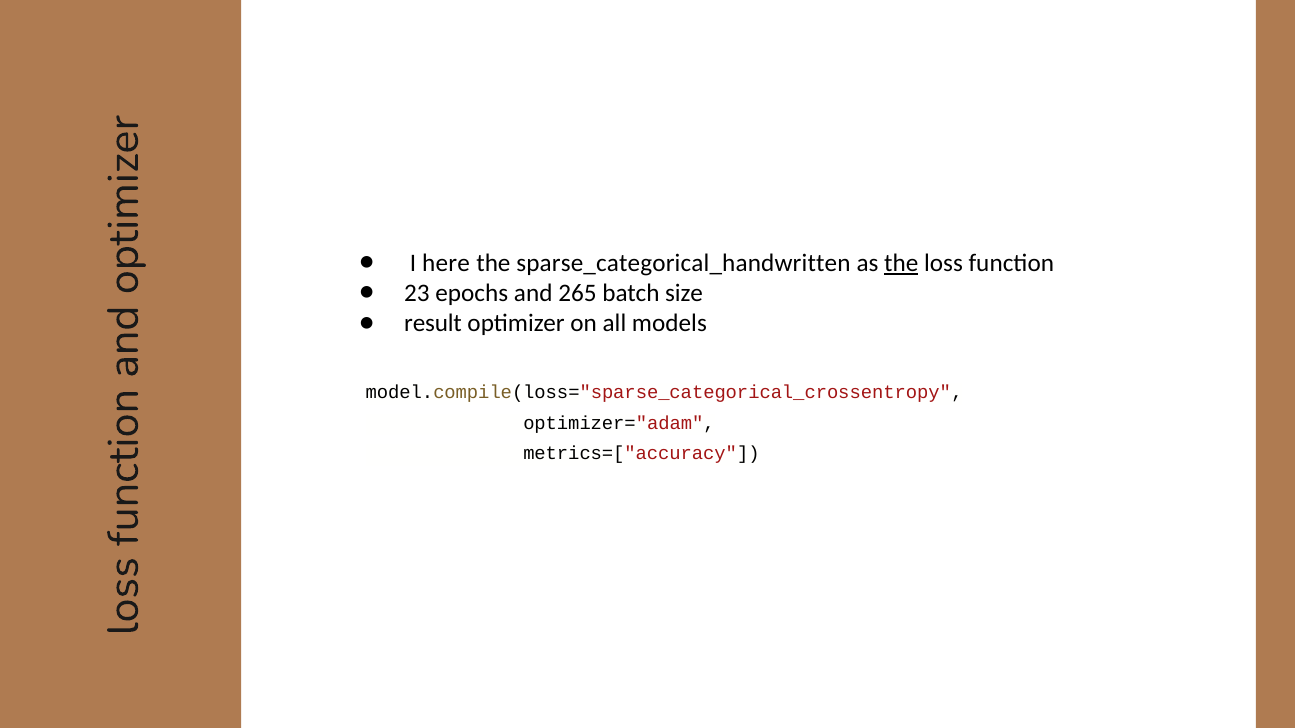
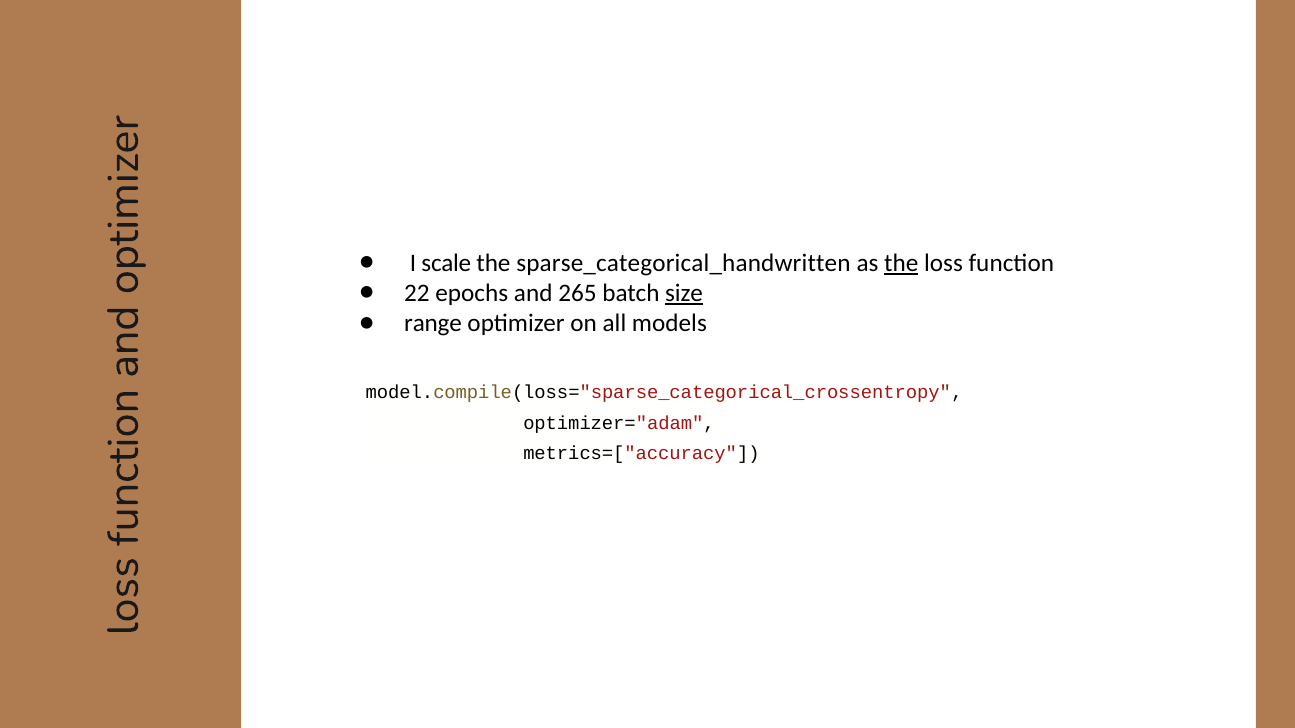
here: here -> scale
23: 23 -> 22
size underline: none -> present
result: result -> range
